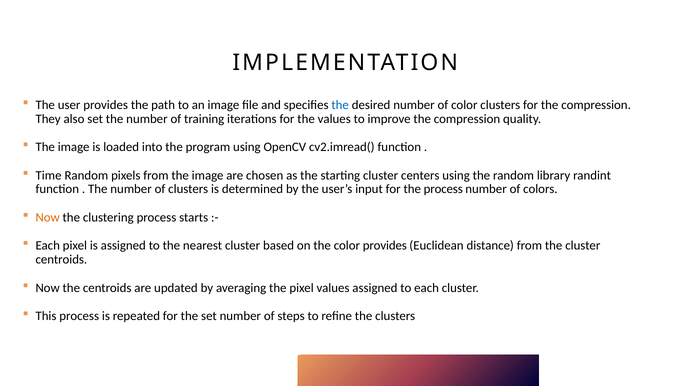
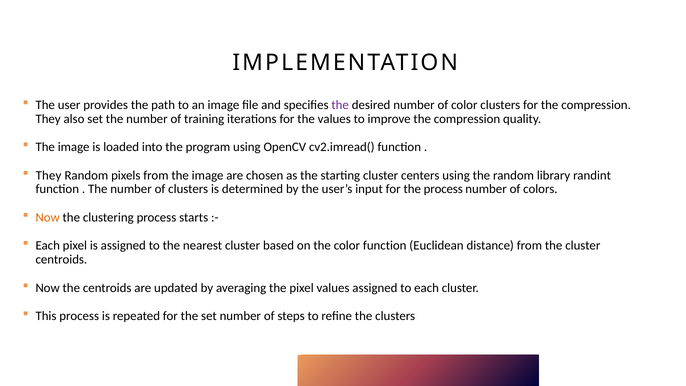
the at (340, 105) colour: blue -> purple
Time at (49, 175): Time -> They
color provides: provides -> function
